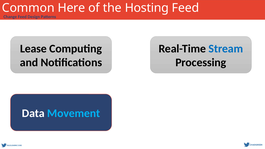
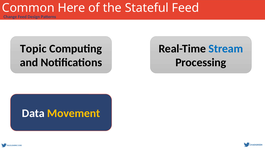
Hosting: Hosting -> Stateful
Lease: Lease -> Topic
Movement colour: light blue -> yellow
